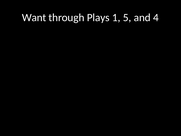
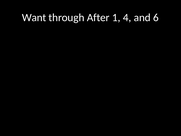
Plays: Plays -> After
5: 5 -> 4
4: 4 -> 6
